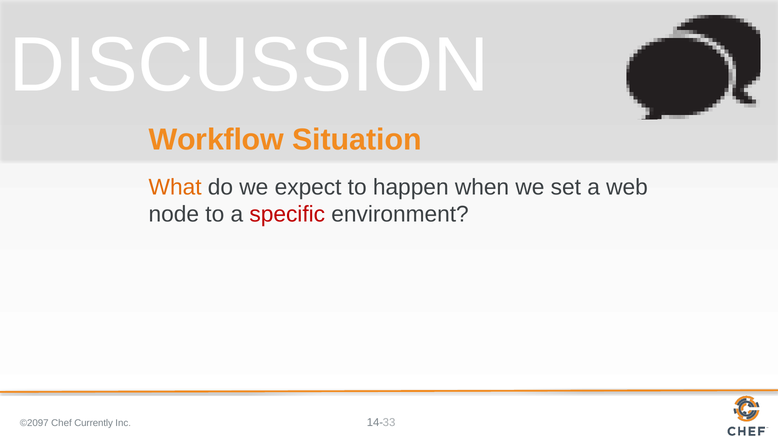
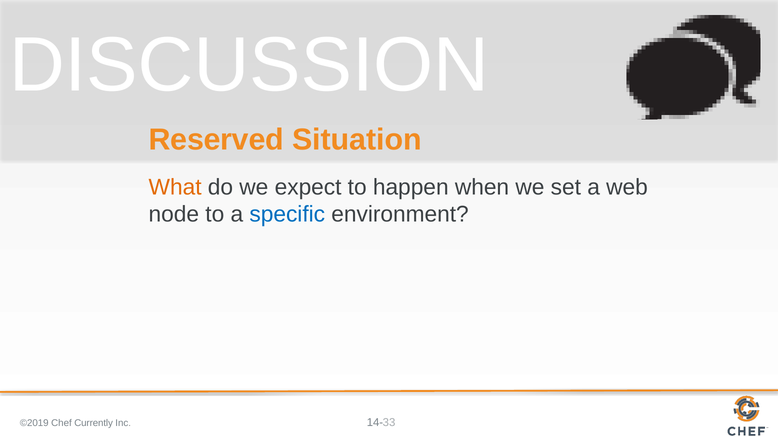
Workflow: Workflow -> Reserved
specific colour: red -> blue
©2097: ©2097 -> ©2019
